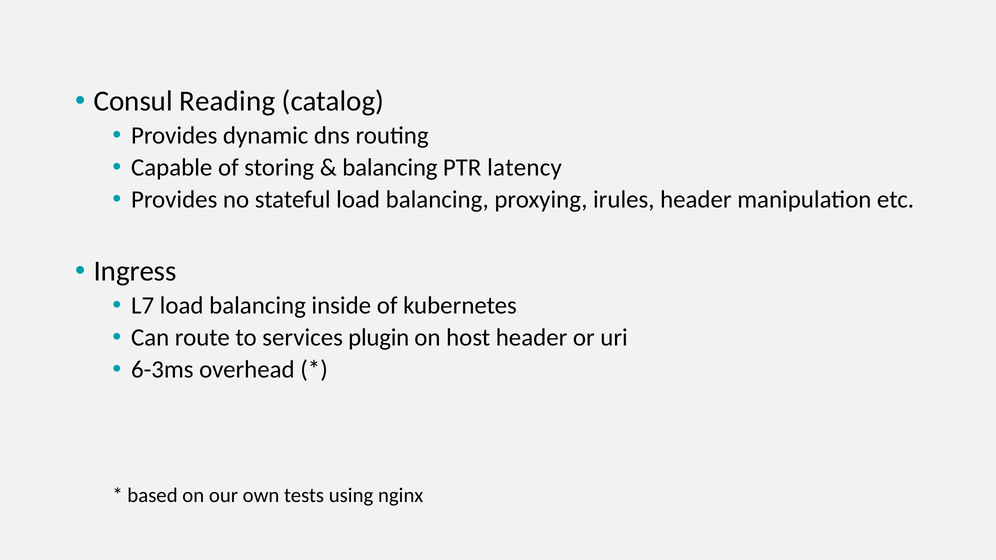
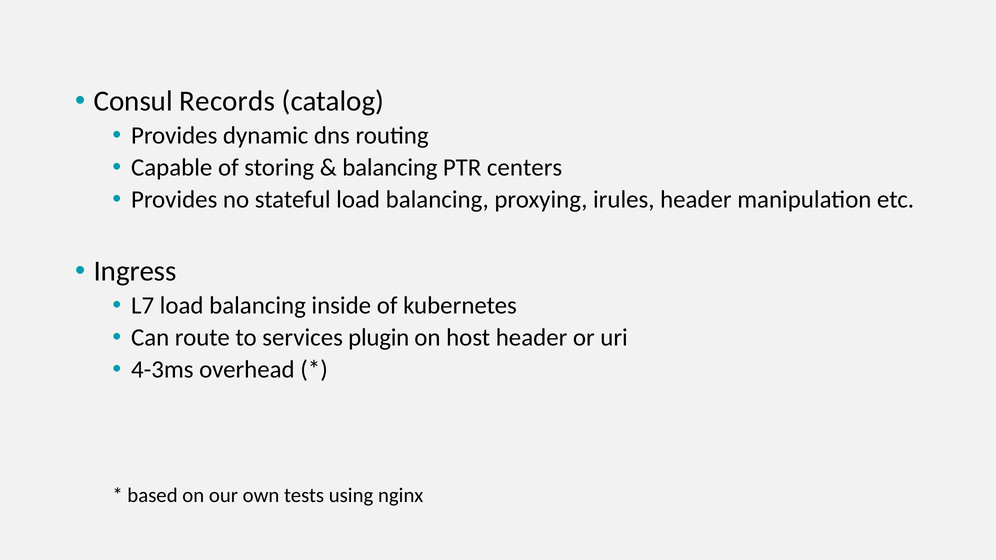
Reading: Reading -> Records
latency: latency -> centers
6-3ms: 6-3ms -> 4-3ms
